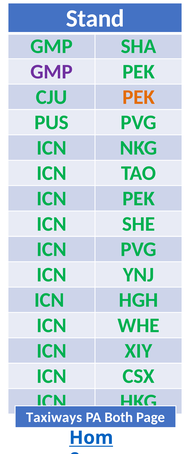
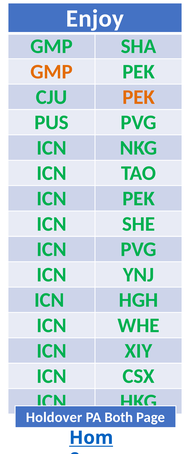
Stand: Stand -> Enjoy
GMP at (51, 72) colour: purple -> orange
Taxiways: Taxiways -> Holdover
